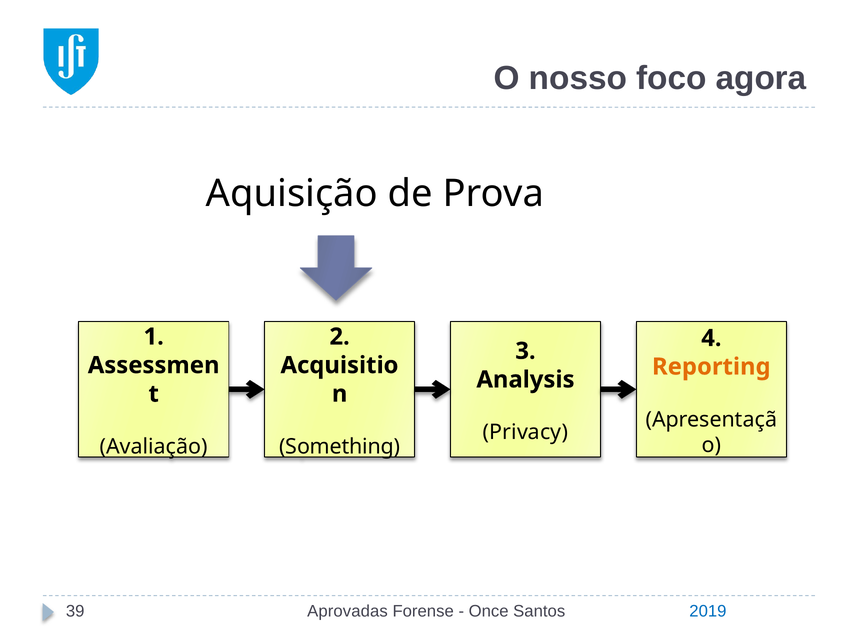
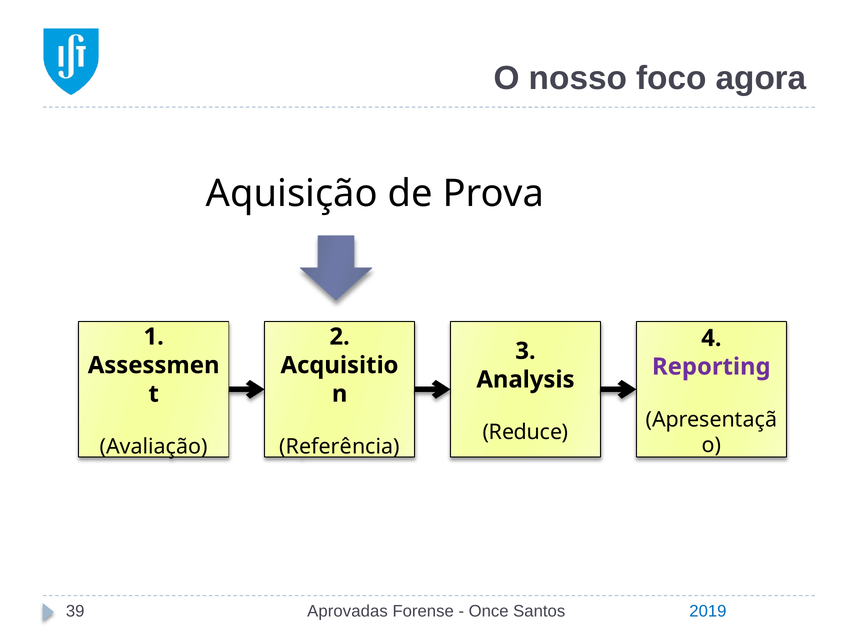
Reporting colour: orange -> purple
Privacy: Privacy -> Reduce
Something: Something -> Referência
